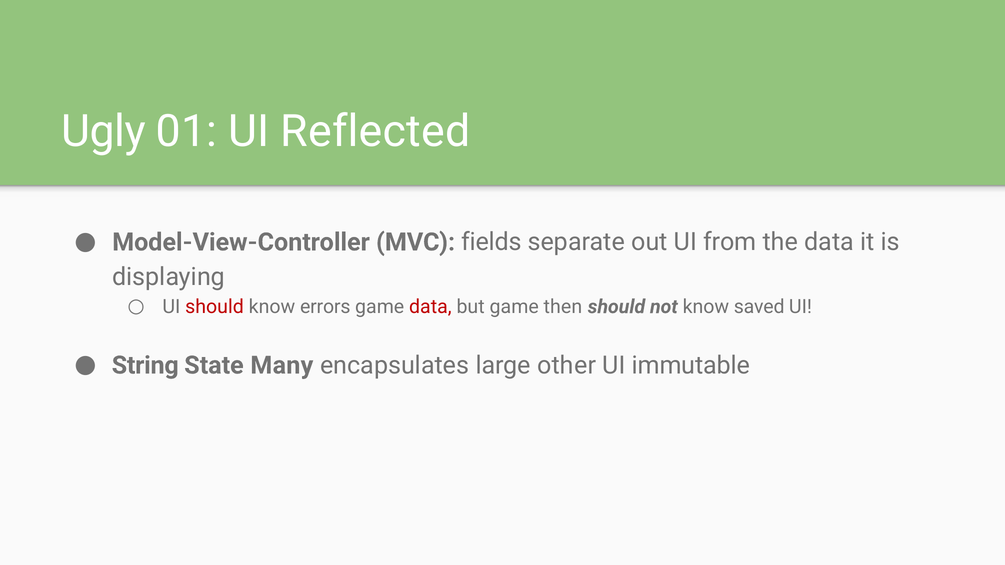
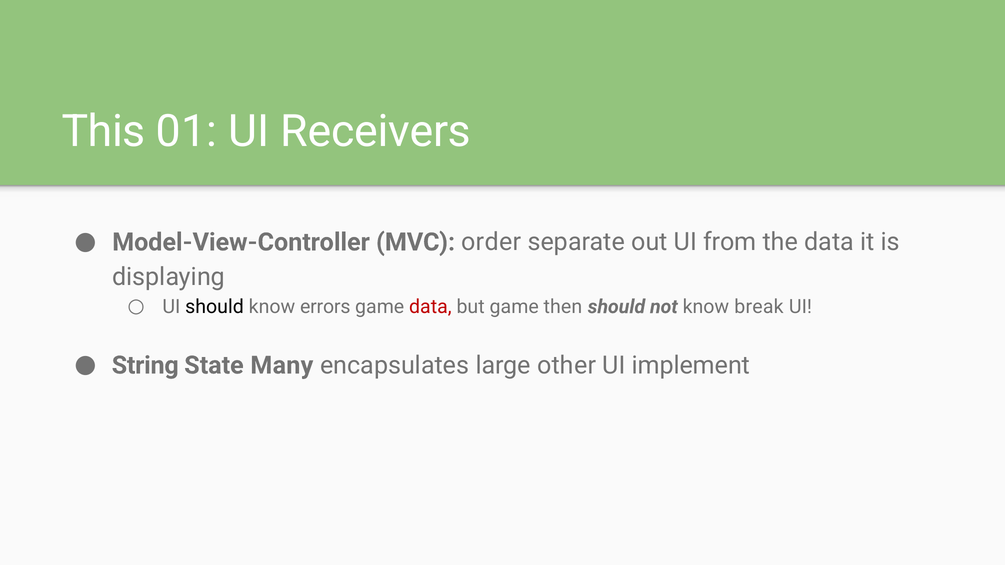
Ugly: Ugly -> This
Reflected: Reflected -> Receivers
fields: fields -> order
should at (214, 307) colour: red -> black
saved: saved -> break
immutable: immutable -> implement
